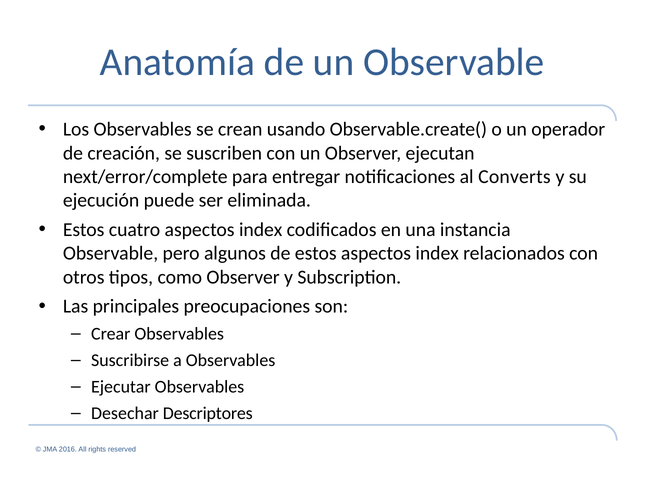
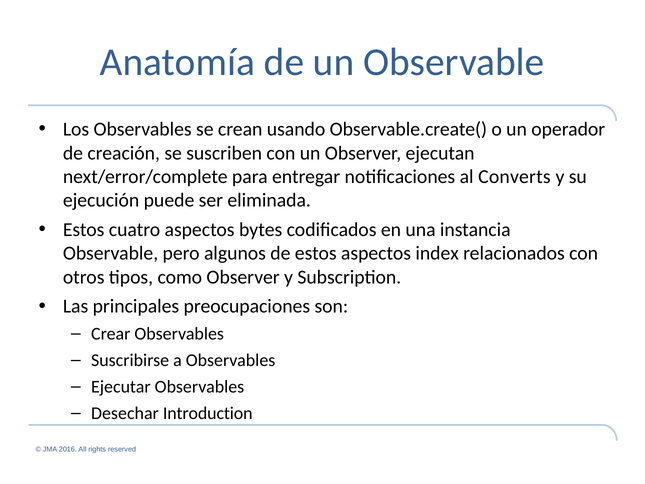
cuatro aspectos index: index -> bytes
Descriptores: Descriptores -> Introduction
